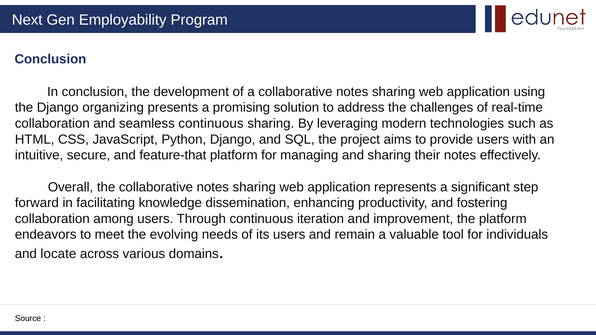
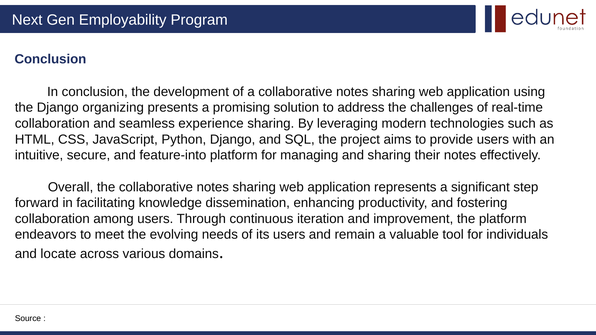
seamless continuous: continuous -> experience
feature-that: feature-that -> feature-into
